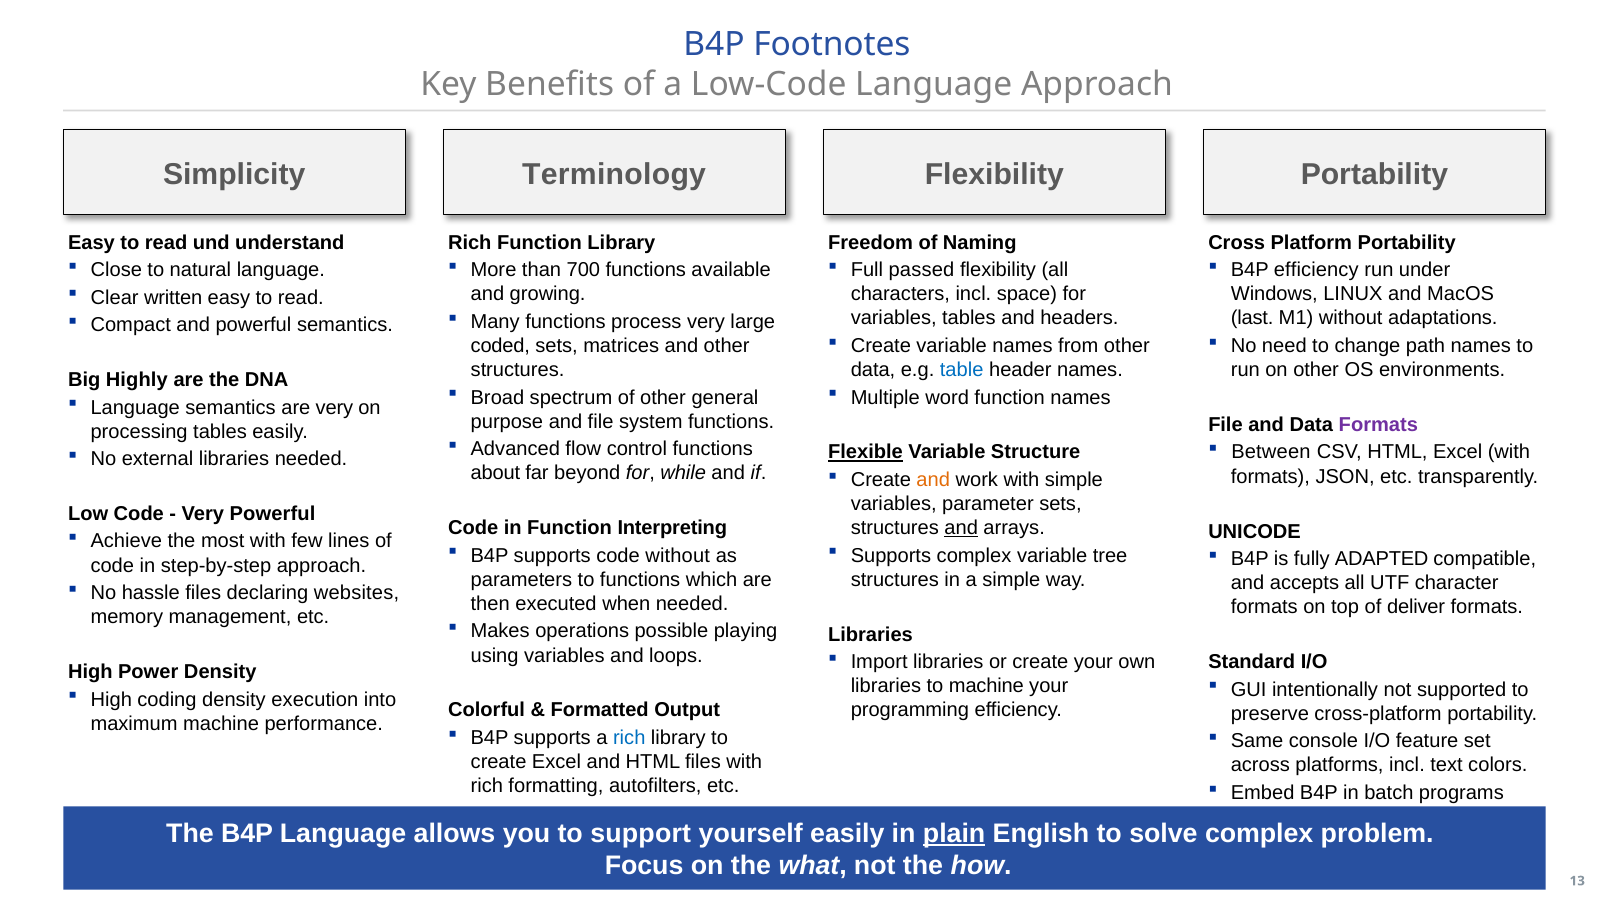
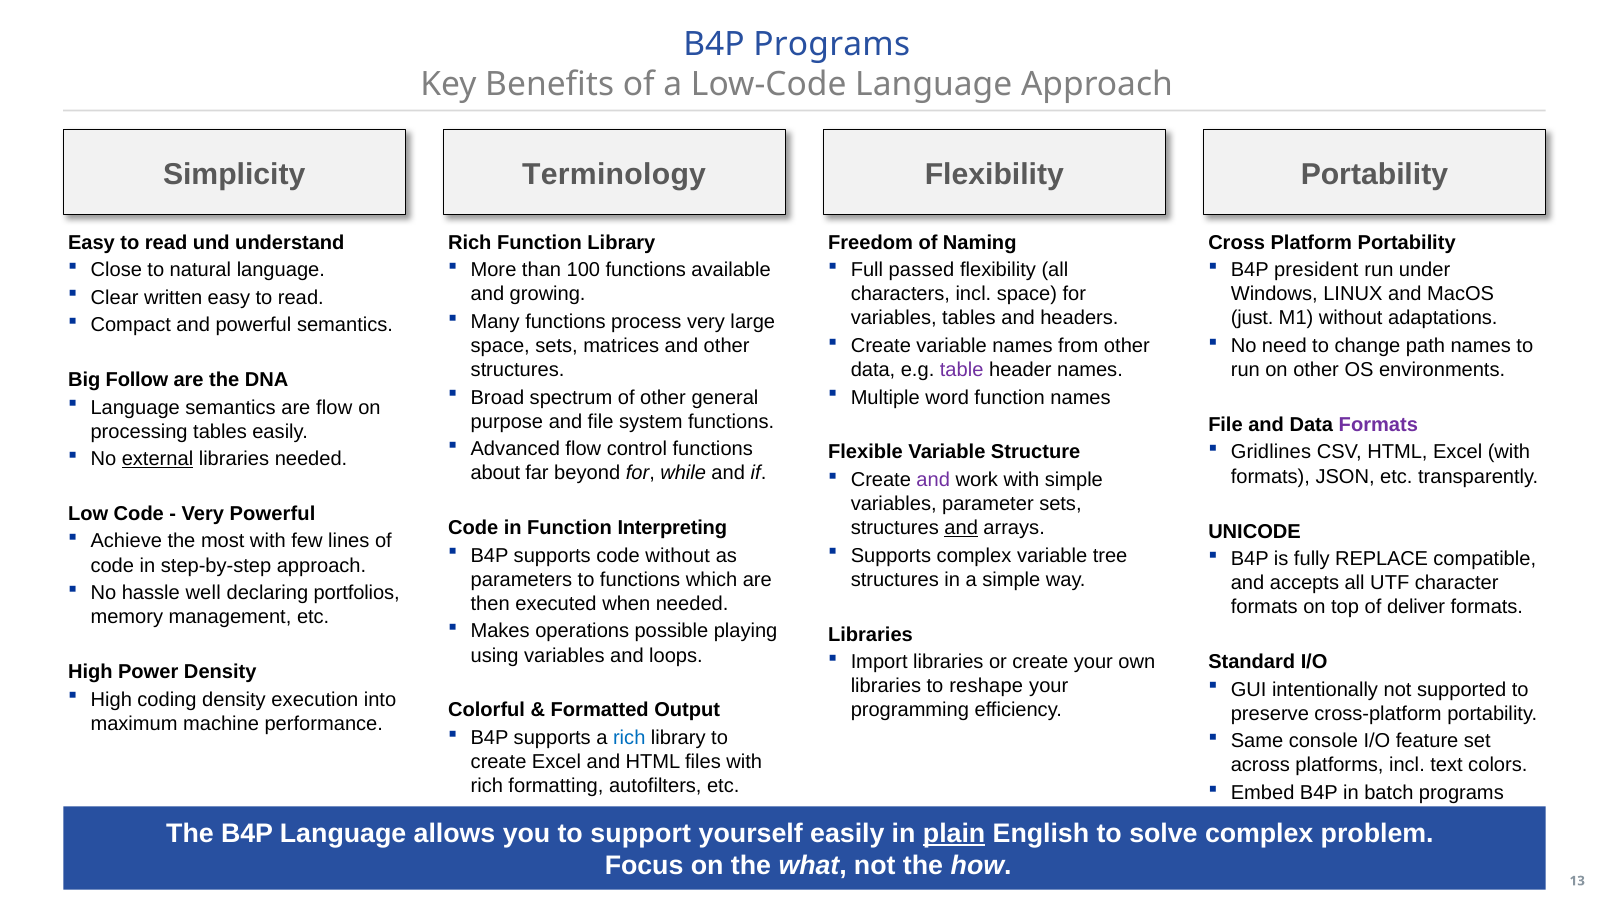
B4P Footnotes: Footnotes -> Programs
700: 700 -> 100
B4P efficiency: efficiency -> president
last: last -> just
coded at (500, 346): coded -> space
table colour: blue -> purple
Highly: Highly -> Follow
are very: very -> flow
Between: Between -> Gridlines
Flexible underline: present -> none
external underline: none -> present
and at (933, 480) colour: orange -> purple
ADAPTED: ADAPTED -> REPLACE
hassle files: files -> well
websites: websites -> portfolios
to machine: machine -> reshape
